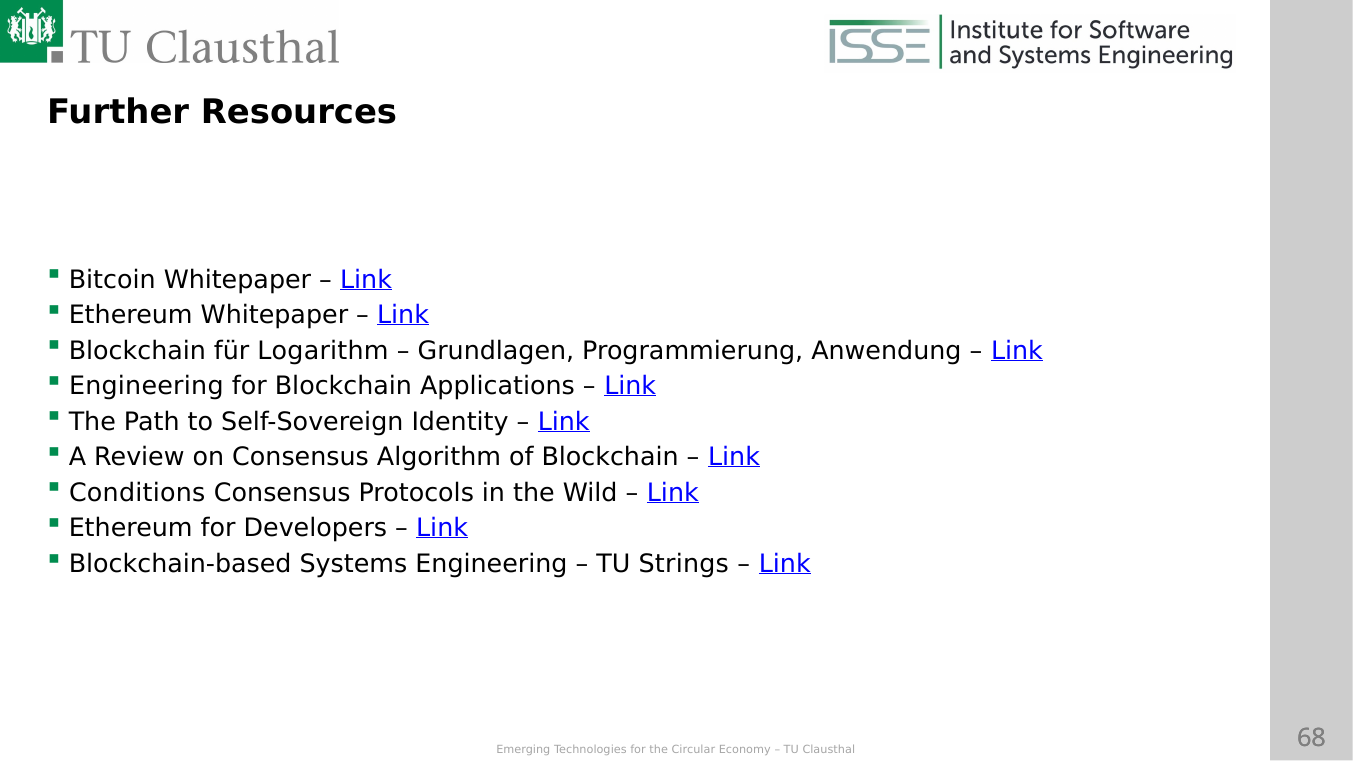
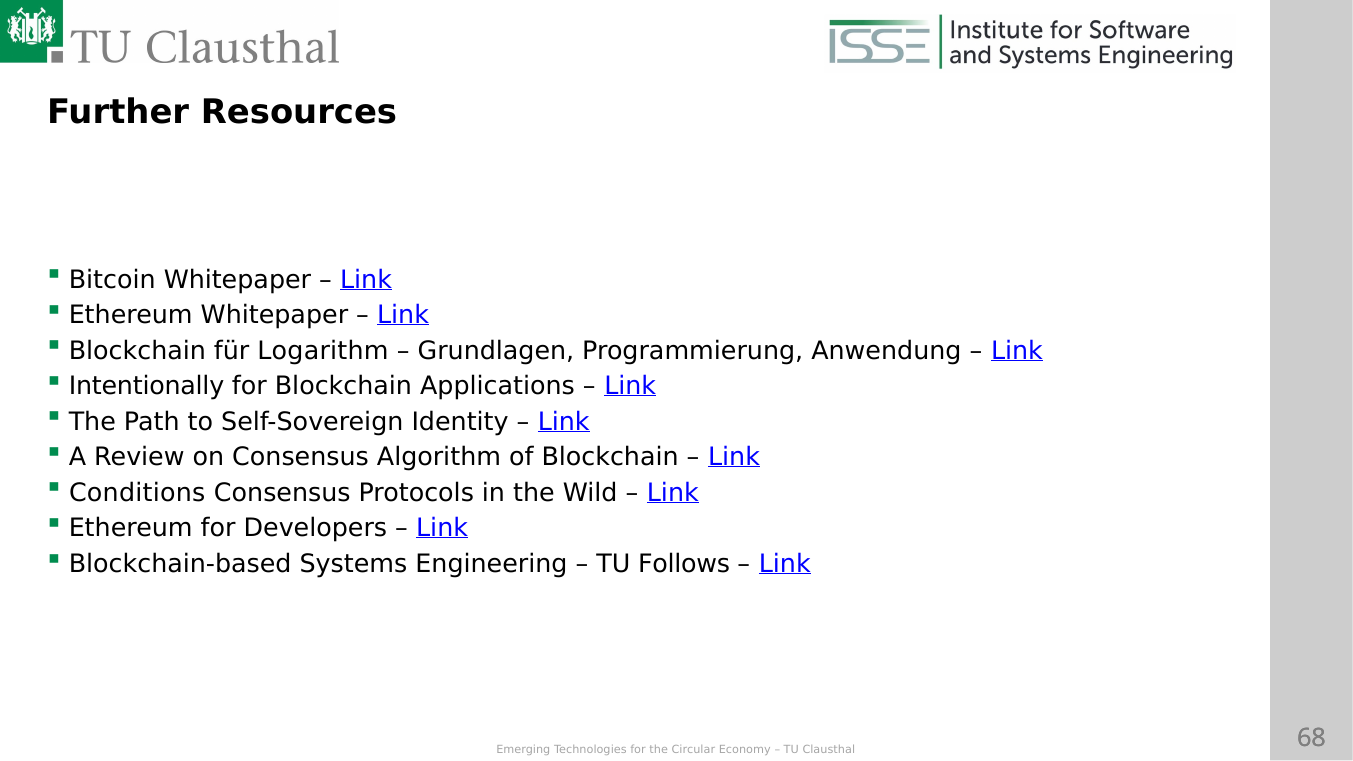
Engineering at (146, 386): Engineering -> Intentionally
Strings: Strings -> Follows
